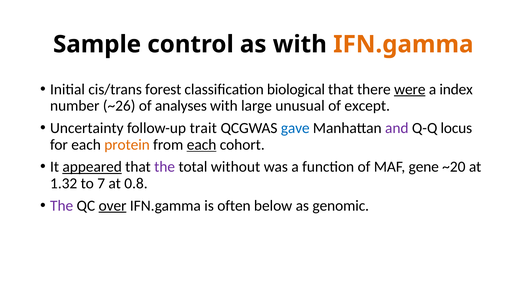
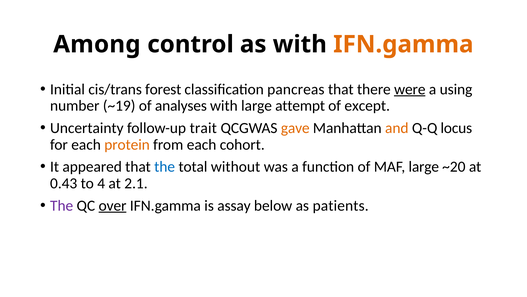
Sample: Sample -> Among
biological: biological -> pancreas
index: index -> using
~26: ~26 -> ~19
unusual: unusual -> attempt
gave colour: blue -> orange
and colour: purple -> orange
each at (202, 144) underline: present -> none
appeared underline: present -> none
the at (165, 167) colour: purple -> blue
MAF gene: gene -> large
1.32: 1.32 -> 0.43
7: 7 -> 4
0.8: 0.8 -> 2.1
often: often -> assay
genomic: genomic -> patients
